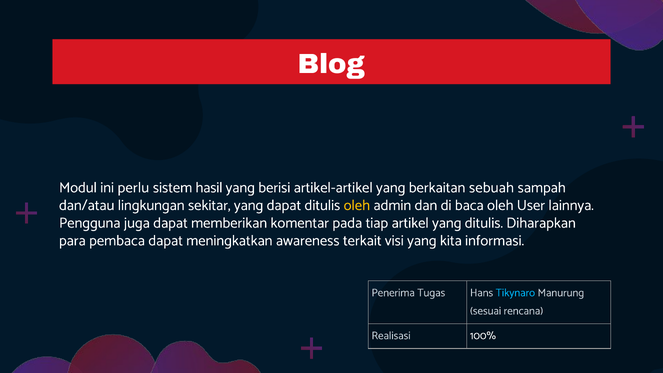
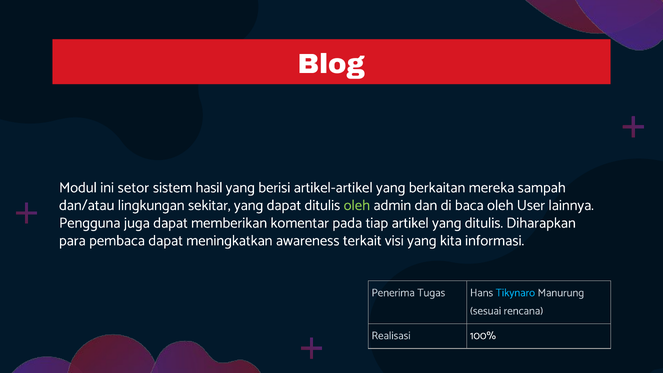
perlu: perlu -> setor
sebuah: sebuah -> mereka
oleh at (357, 205) colour: yellow -> light green
